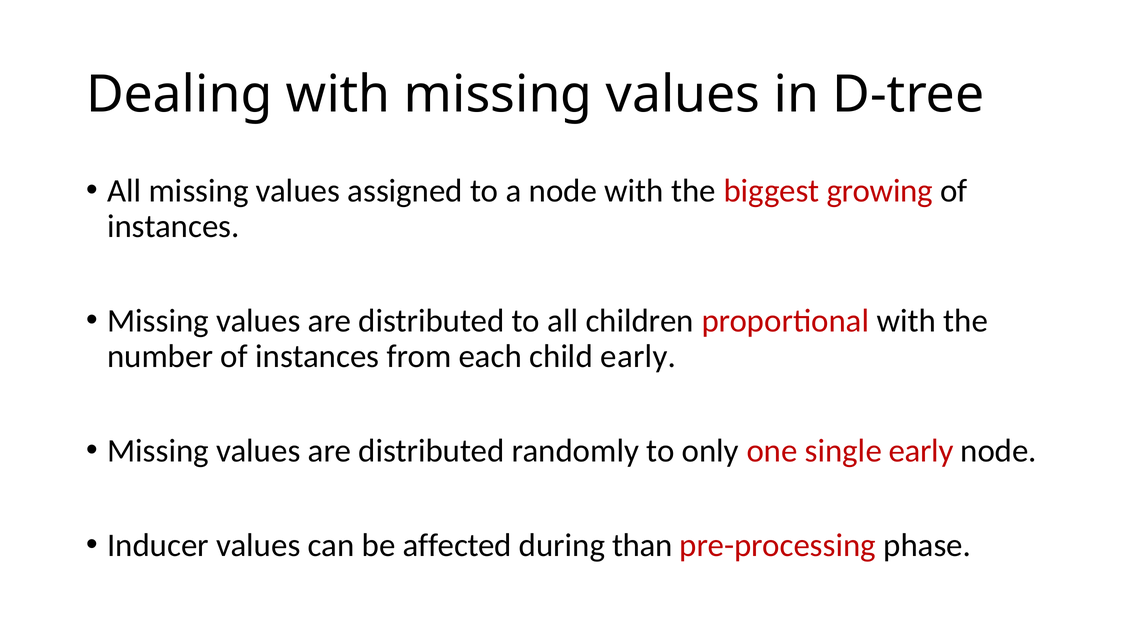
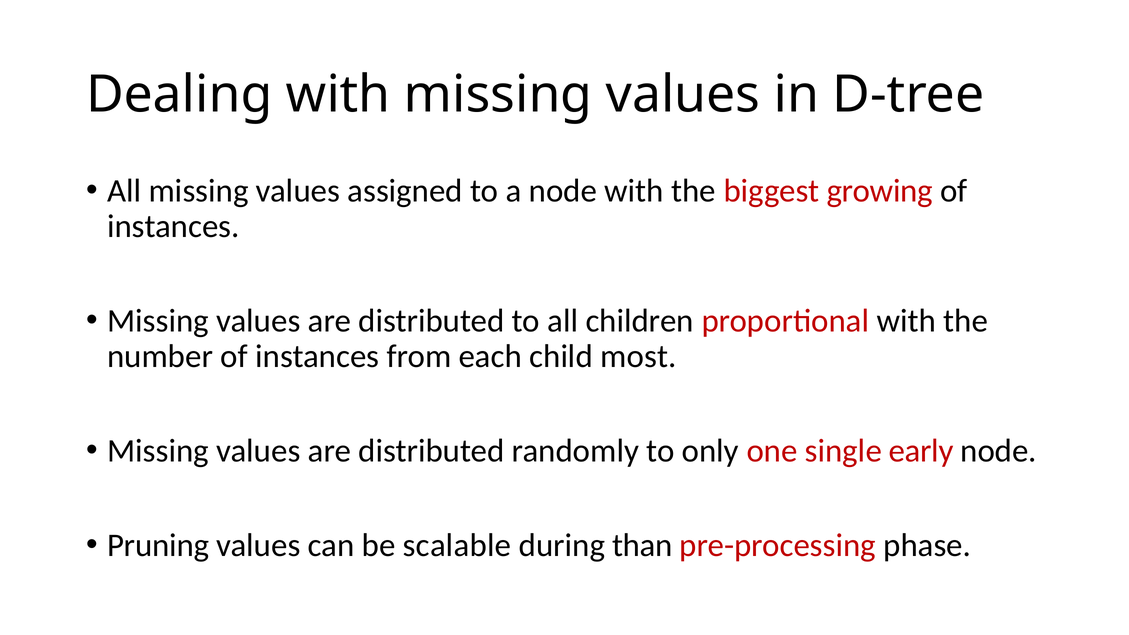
child early: early -> most
Inducer: Inducer -> Pruning
affected: affected -> scalable
